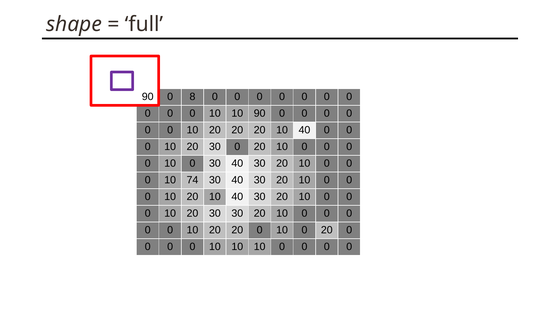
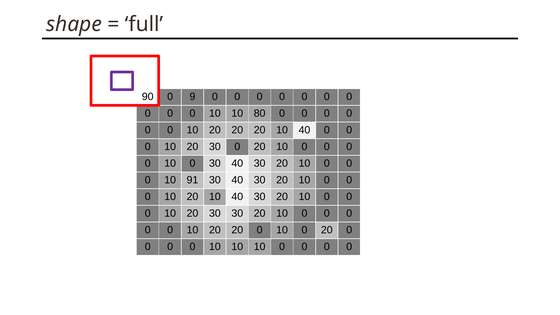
8: 8 -> 9
10 90: 90 -> 80
74: 74 -> 91
